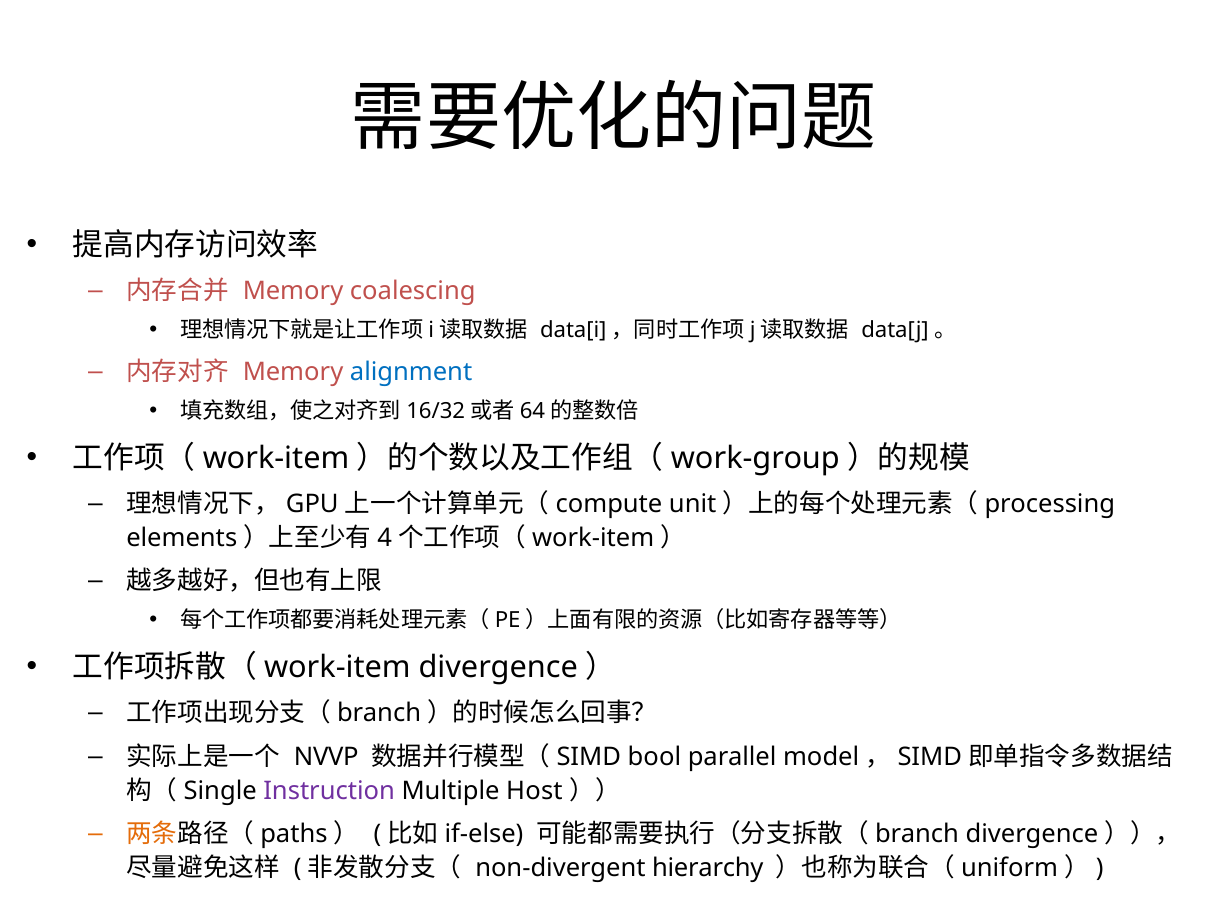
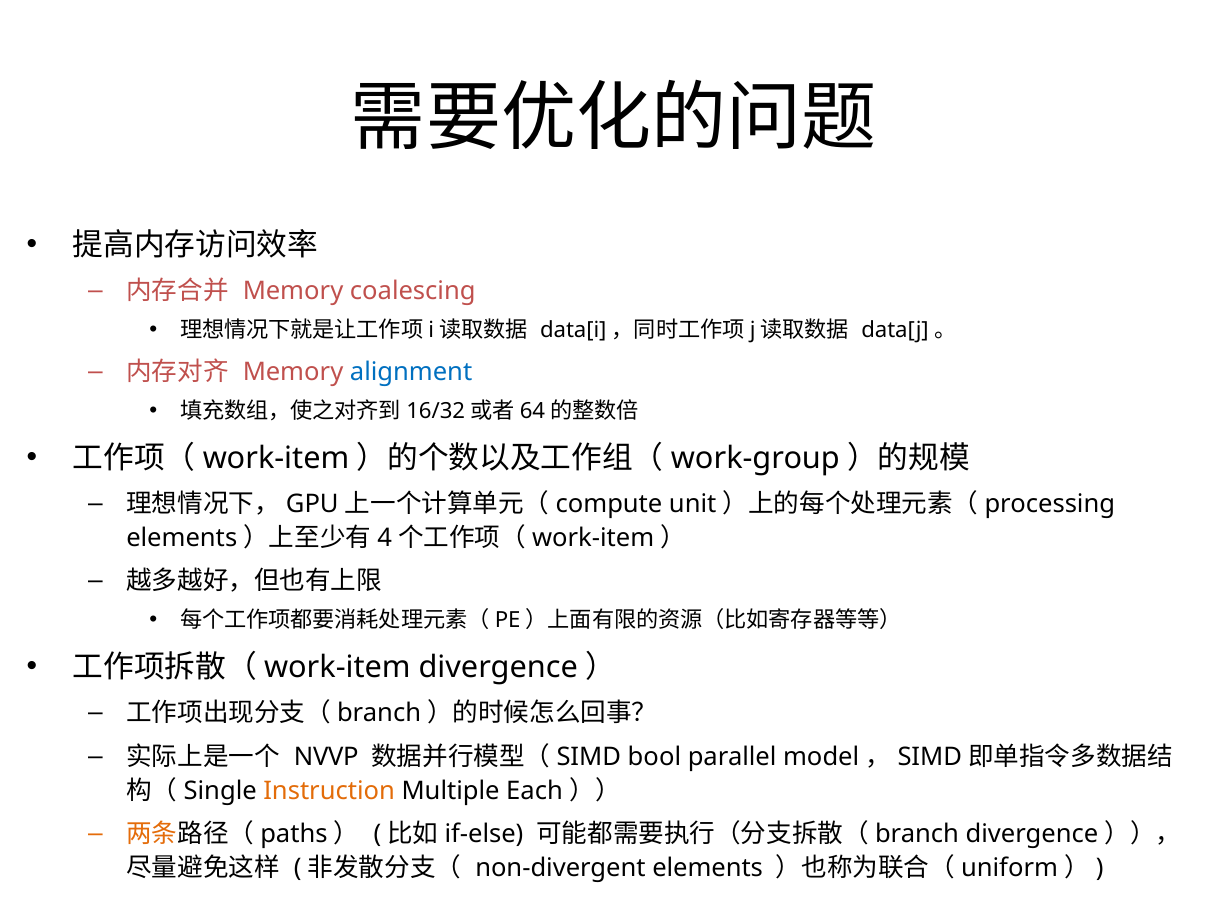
Instruction colour: purple -> orange
Host: Host -> Each
hierarchy: hierarchy -> elements
